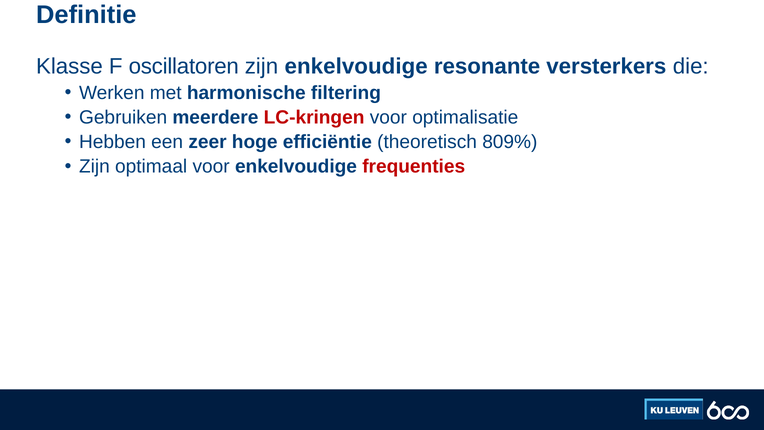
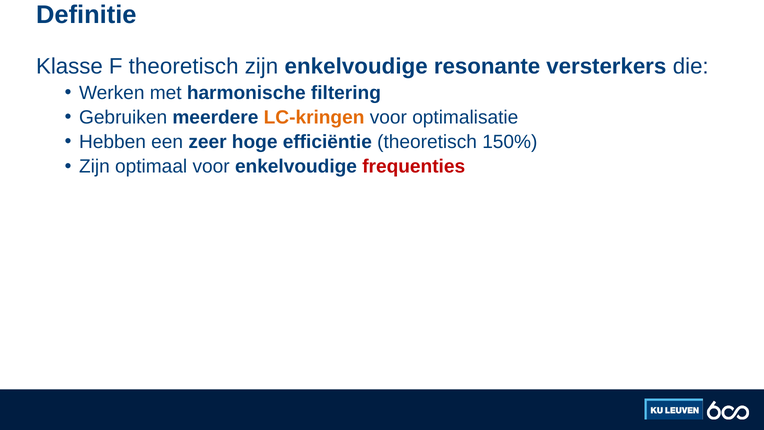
F oscillatoren: oscillatoren -> theoretisch
LC-kringen colour: red -> orange
809%: 809% -> 150%
